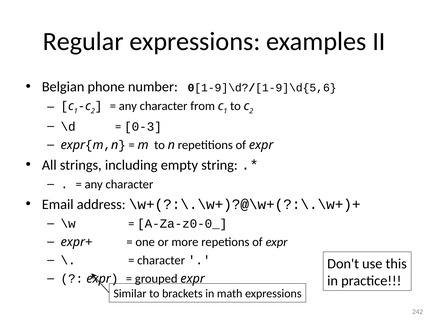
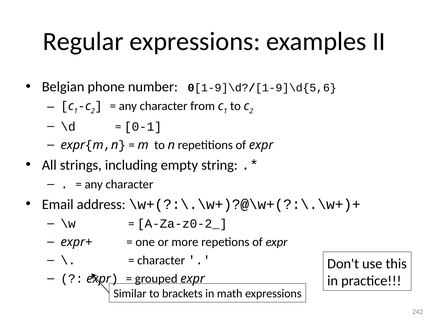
0-3: 0-3 -> 0-1
A-Za-z0-0_: A-Za-z0-0_ -> A-Za-z0-2_
